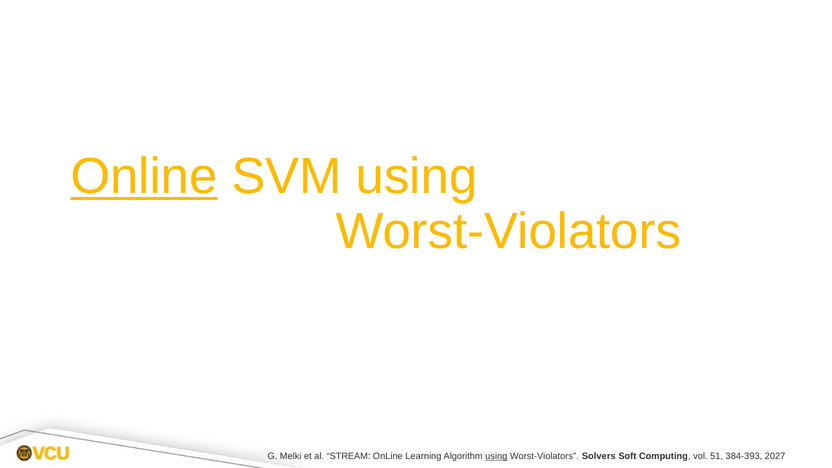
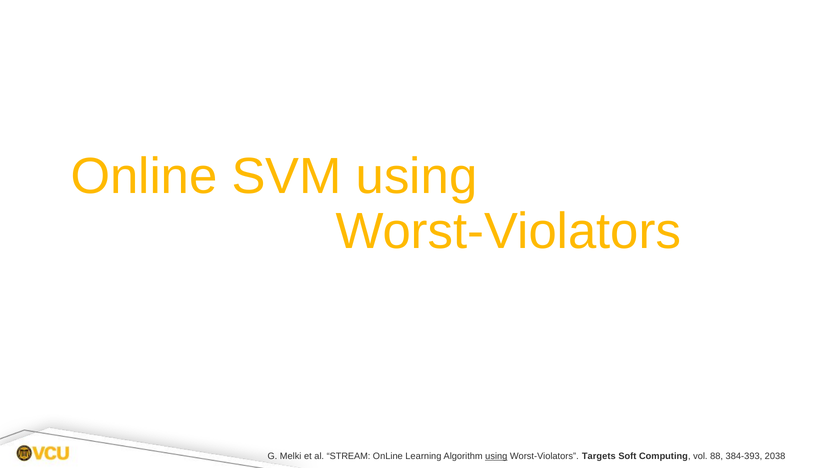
Online at (144, 177) underline: present -> none
Solvers: Solvers -> Targets
51: 51 -> 88
2027: 2027 -> 2038
